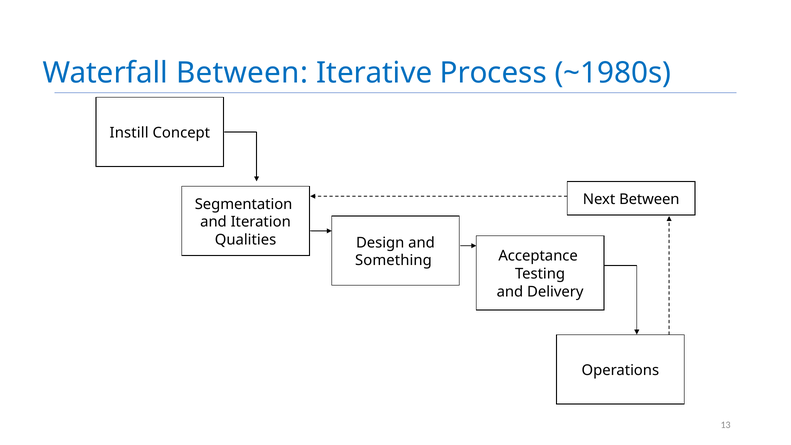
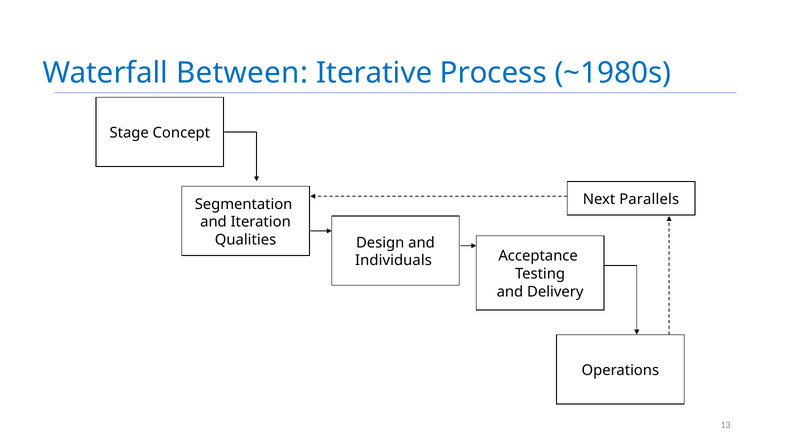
Instill: Instill -> Stage
Next Between: Between -> Parallels
Something: Something -> Individuals
